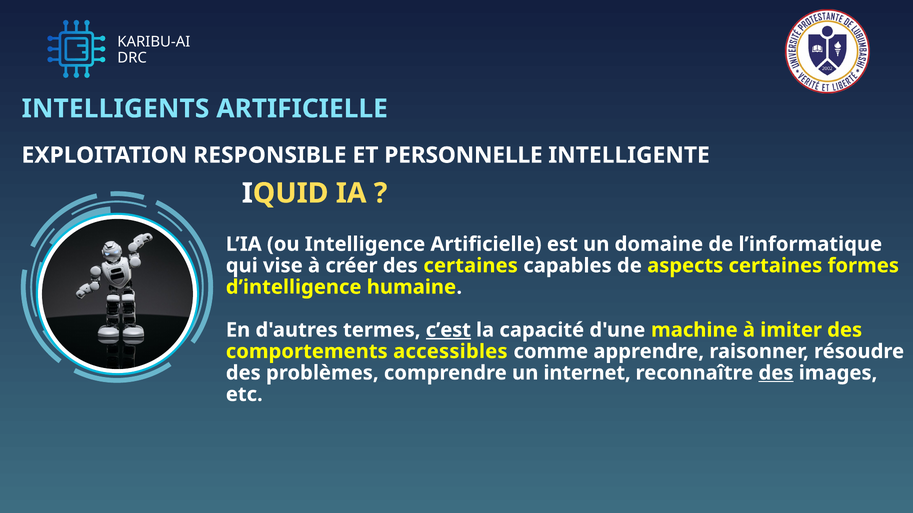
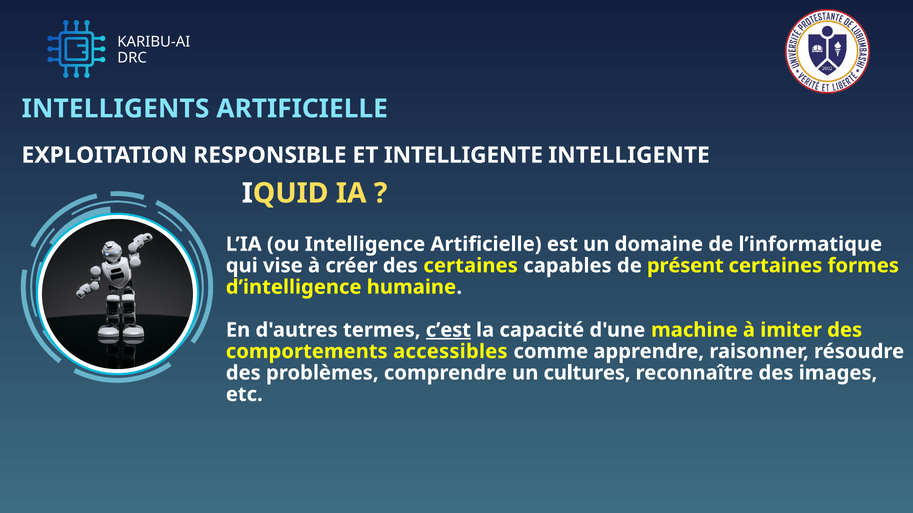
ET PERSONNELLE: PERSONNELLE -> INTELLIGENTE
aspects: aspects -> présent
internet: internet -> cultures
des at (776, 373) underline: present -> none
